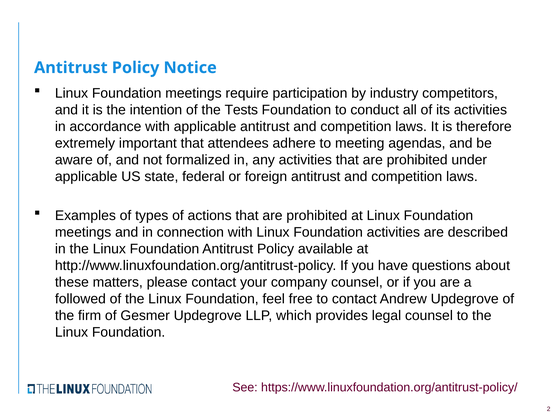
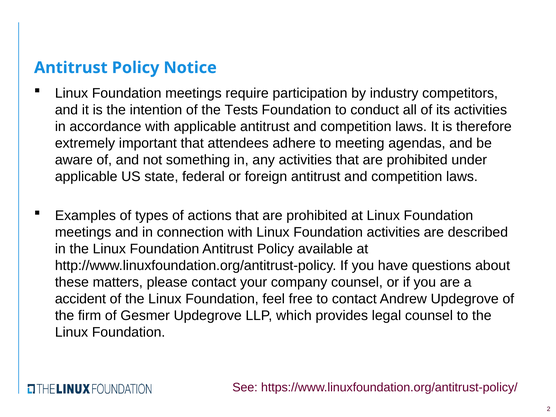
formalized: formalized -> something
followed: followed -> accident
